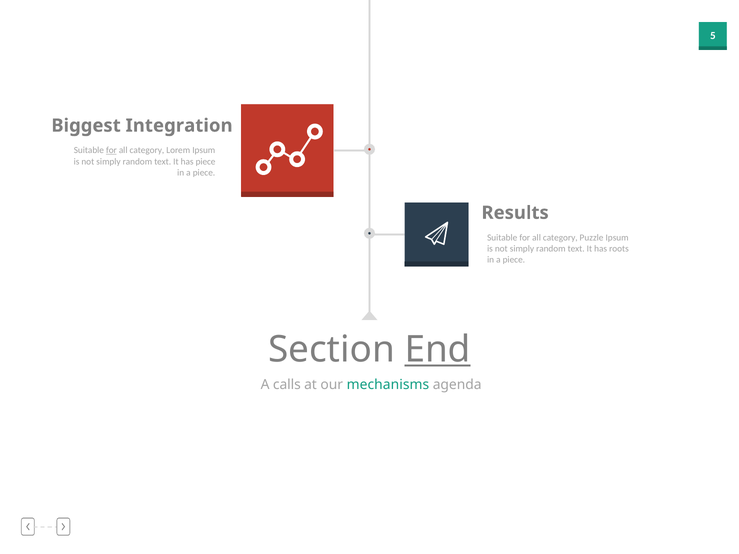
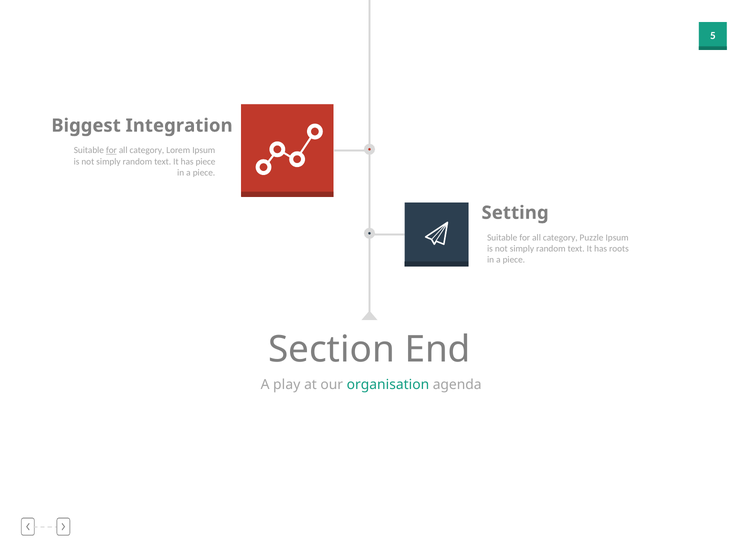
Results: Results -> Setting
End underline: present -> none
calls: calls -> play
mechanisms: mechanisms -> organisation
